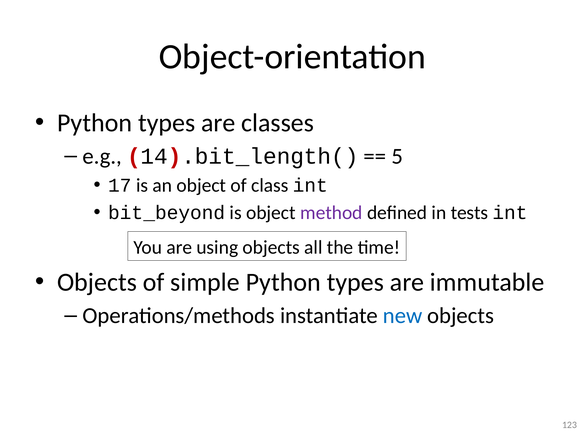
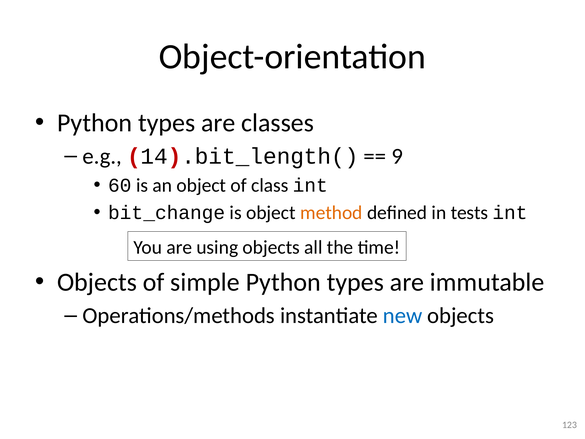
5: 5 -> 9
17: 17 -> 60
bit_beyond: bit_beyond -> bit_change
method colour: purple -> orange
